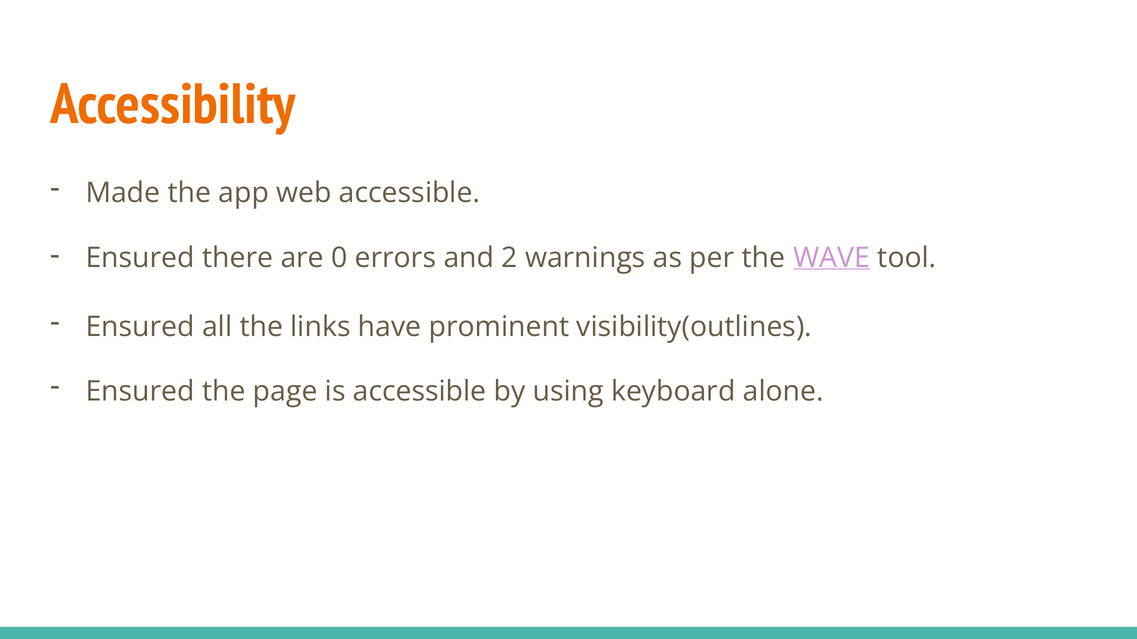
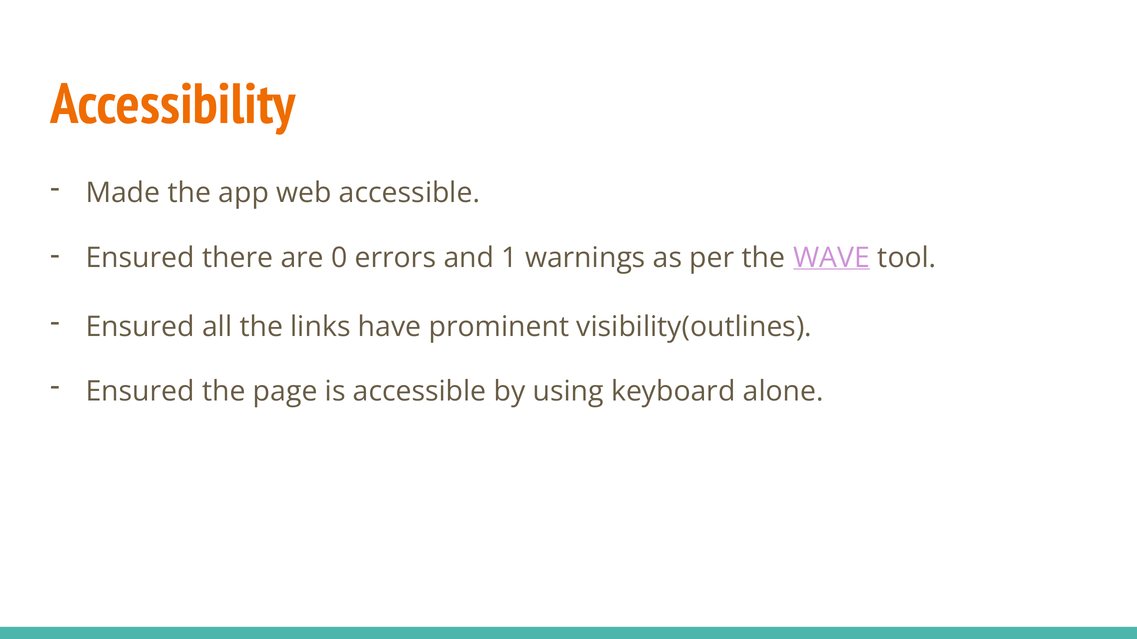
2: 2 -> 1
